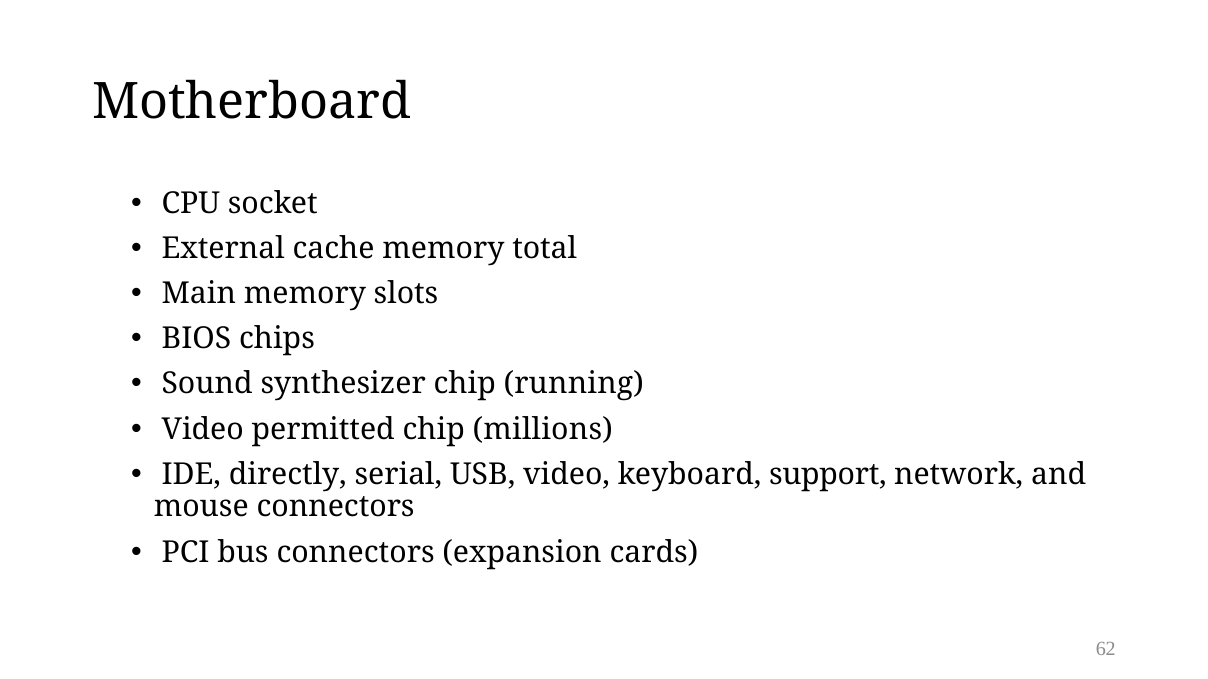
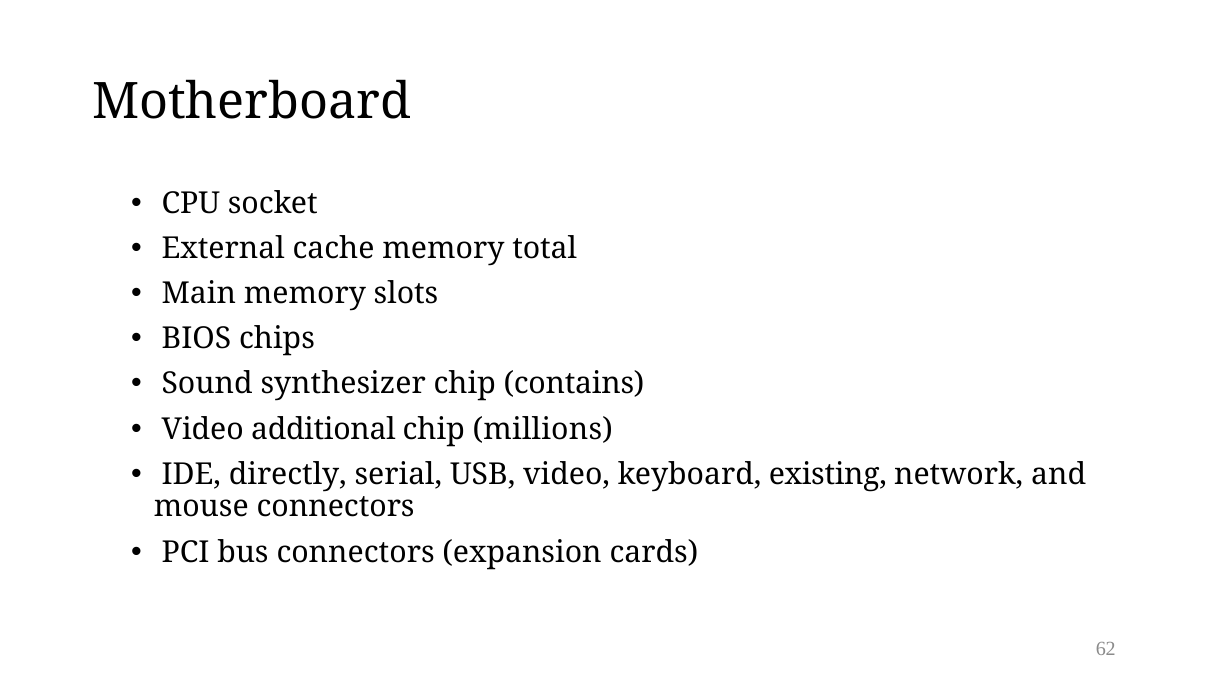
running: running -> contains
permitted: permitted -> additional
support: support -> existing
